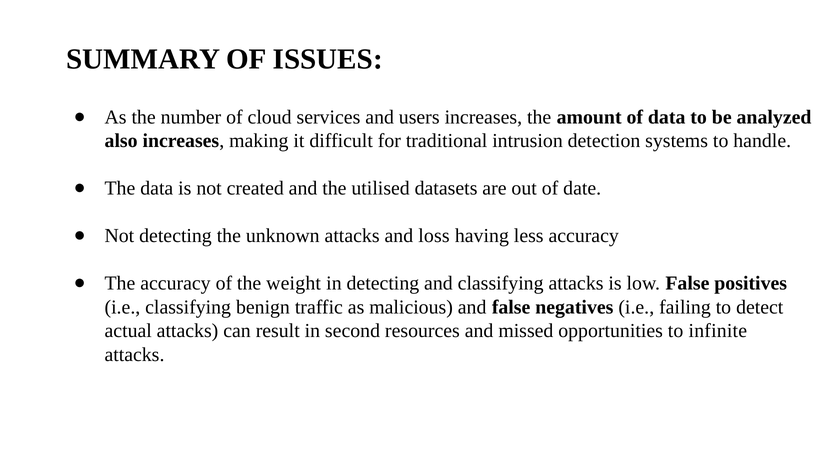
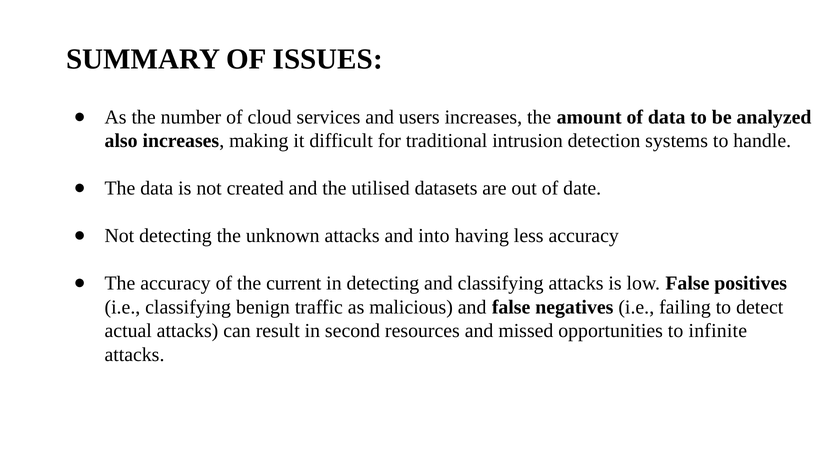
loss: loss -> into
weight: weight -> current
